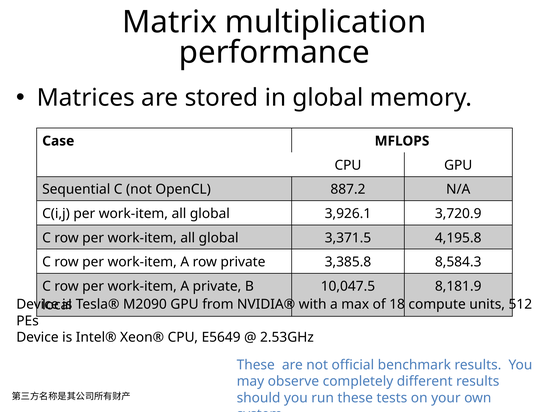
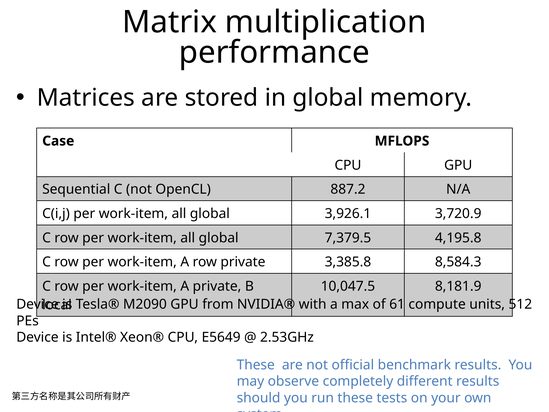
3,371.5: 3,371.5 -> 7,379.5
18: 18 -> 61
